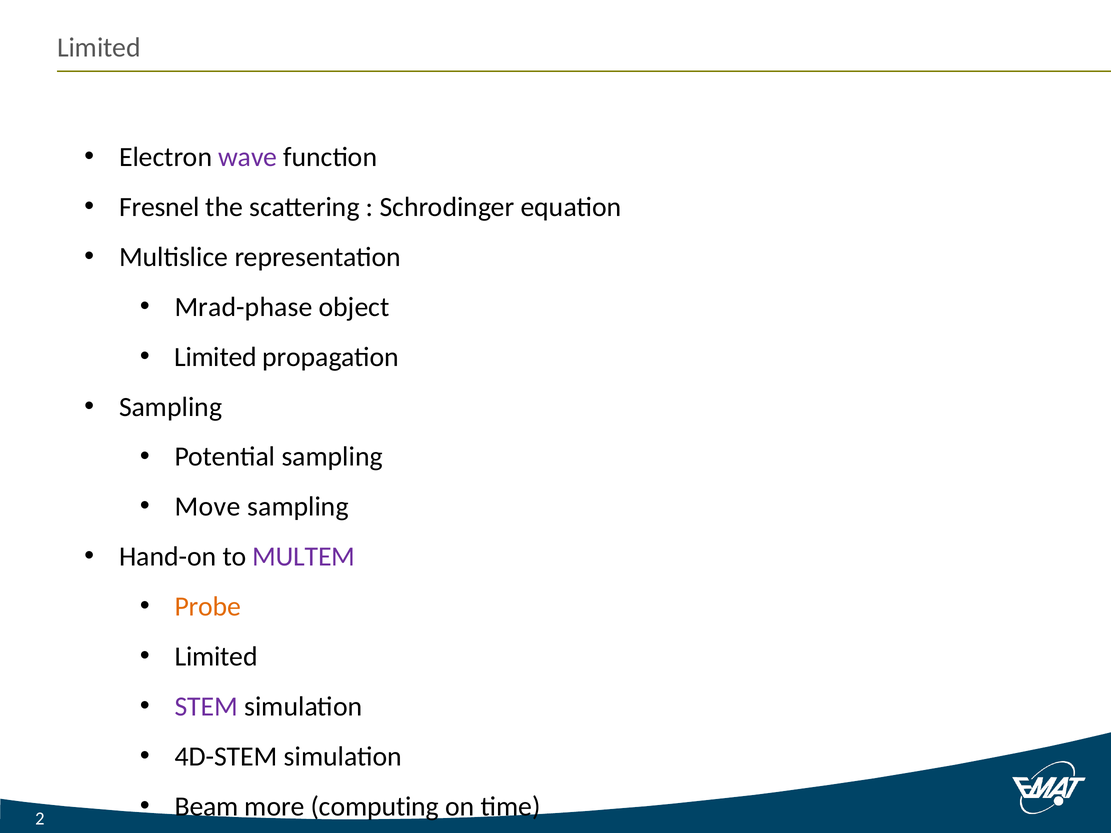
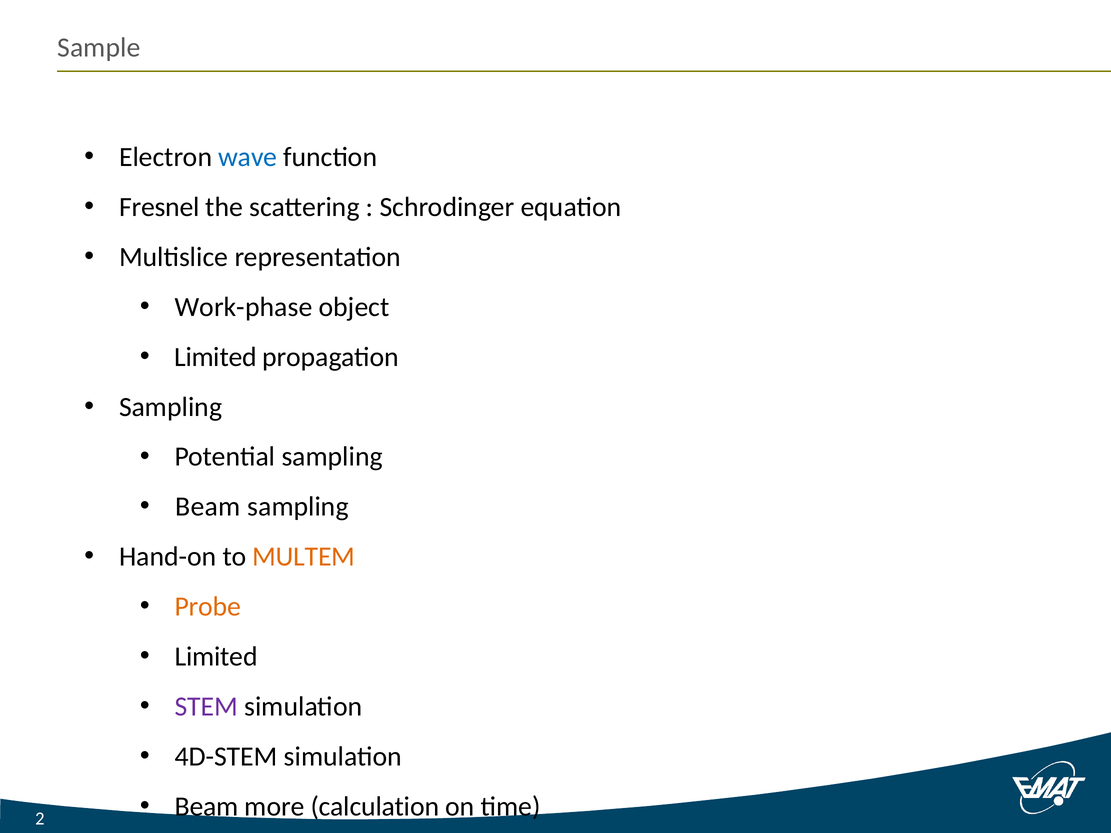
Limited at (99, 48): Limited -> Sample
wave colour: purple -> blue
Mrad-phase: Mrad-phase -> Work-phase
Move at (208, 507): Move -> Beam
MULTEM colour: purple -> orange
computing: computing -> calculation
